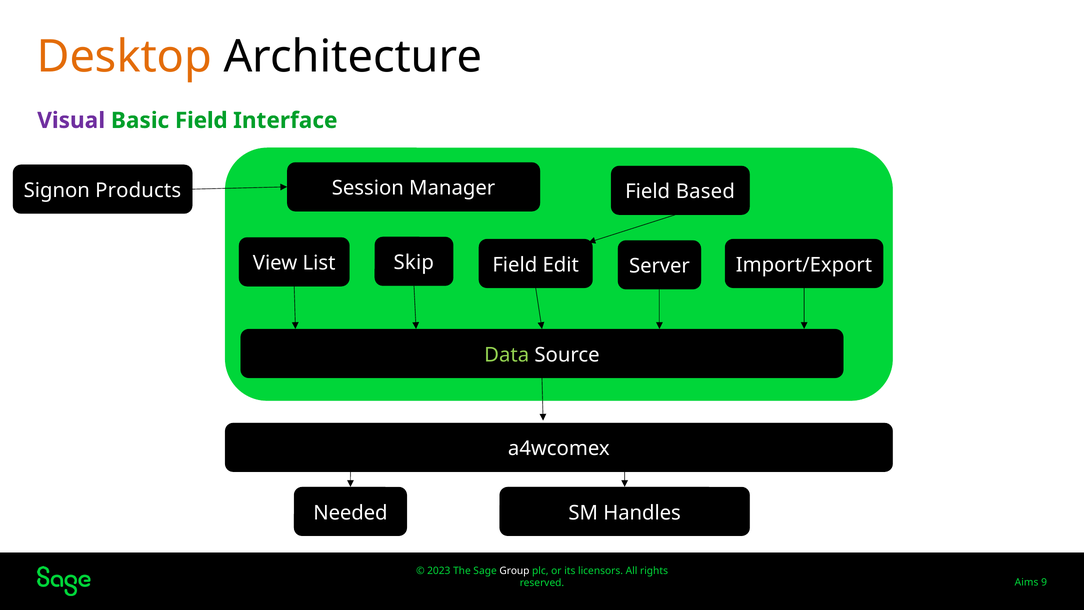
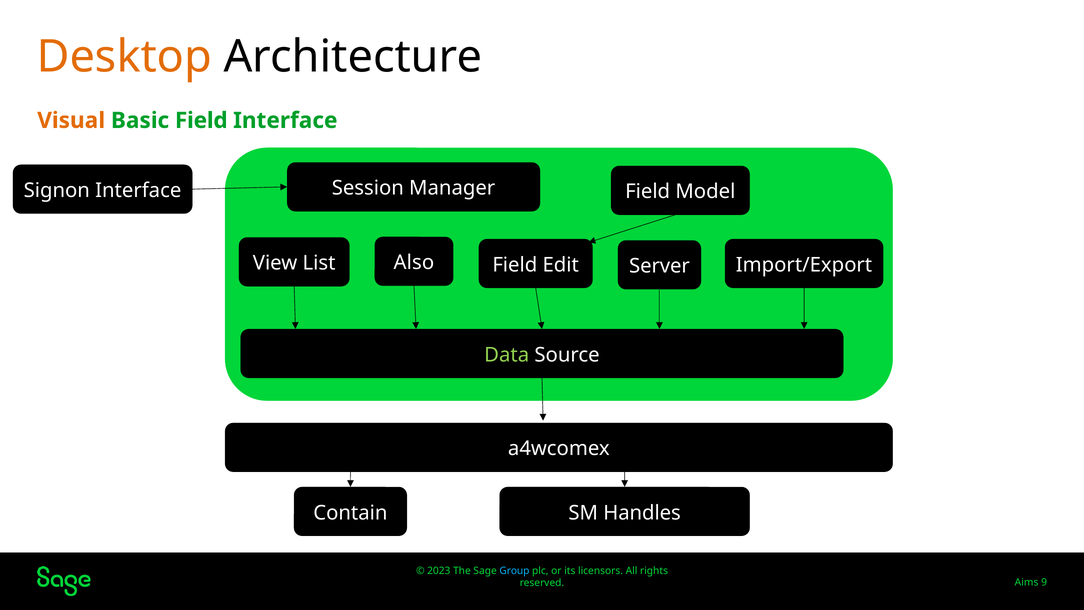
Visual colour: purple -> orange
Based: Based -> Model
Signon Products: Products -> Interface
Skip: Skip -> Also
Needed: Needed -> Contain
Group colour: white -> light blue
